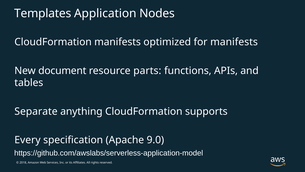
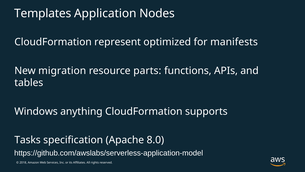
CloudFormation manifests: manifests -> represent
document: document -> migration
Separate: Separate -> Windows
Every: Every -> Tasks
9.0: 9.0 -> 8.0
